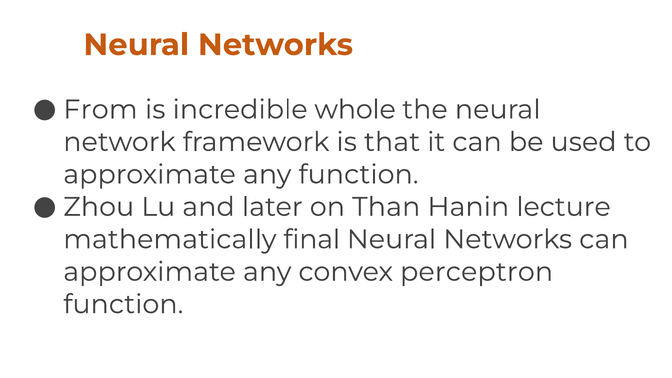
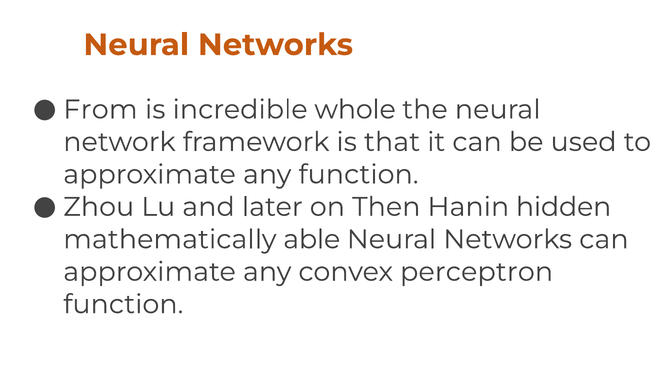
Than: Than -> Then
lecture: lecture -> hidden
final: final -> able
